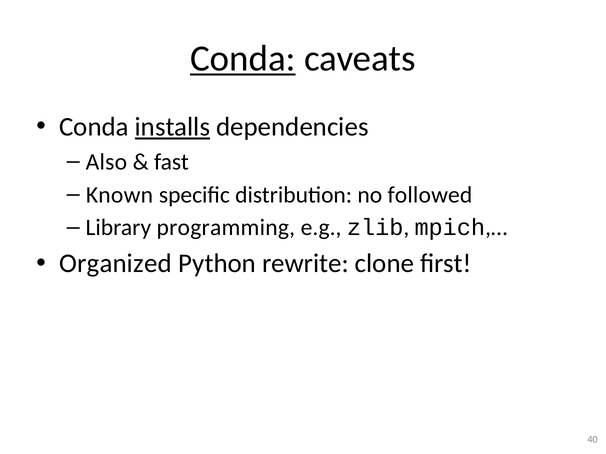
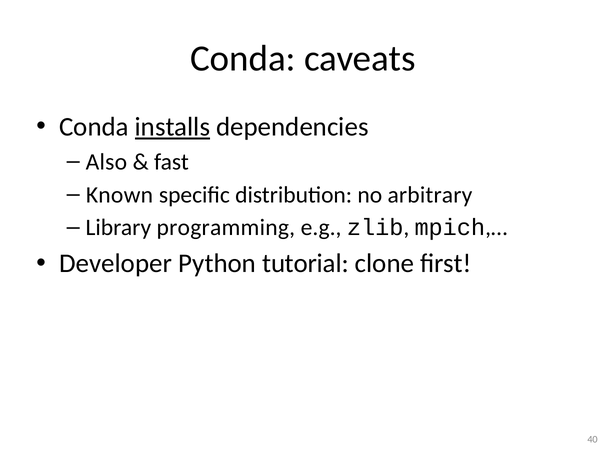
Conda at (243, 59) underline: present -> none
followed: followed -> arbitrary
Organized: Organized -> Developer
rewrite: rewrite -> tutorial
